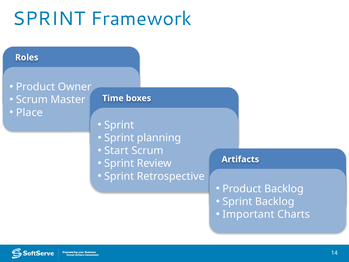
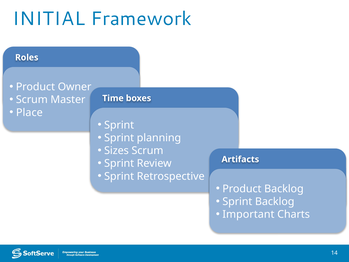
SPRINT at (49, 19): SPRINT -> INITIAL
Start: Start -> Sizes
